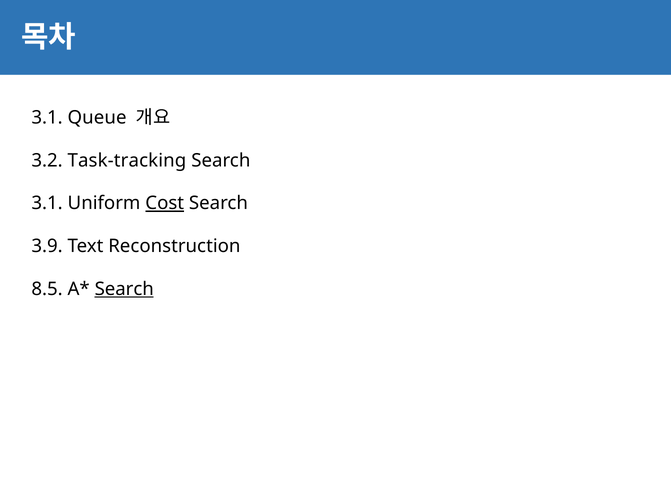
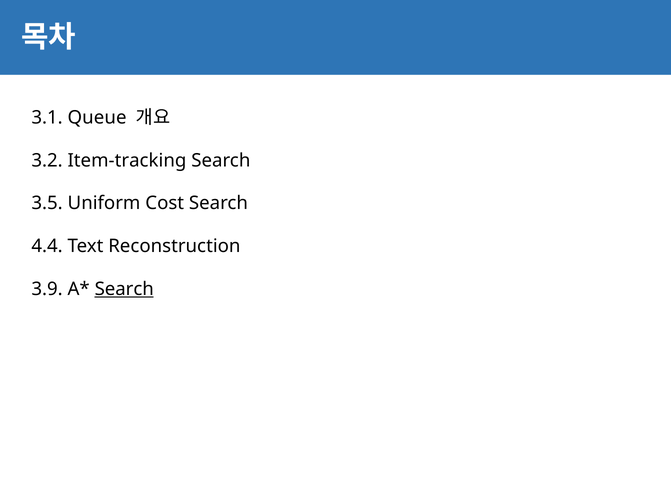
Task-tracking: Task-tracking -> Item-tracking
3.1 at (47, 203): 3.1 -> 3.5
Cost underline: present -> none
3.9: 3.9 -> 4.4
8.5: 8.5 -> 3.9
